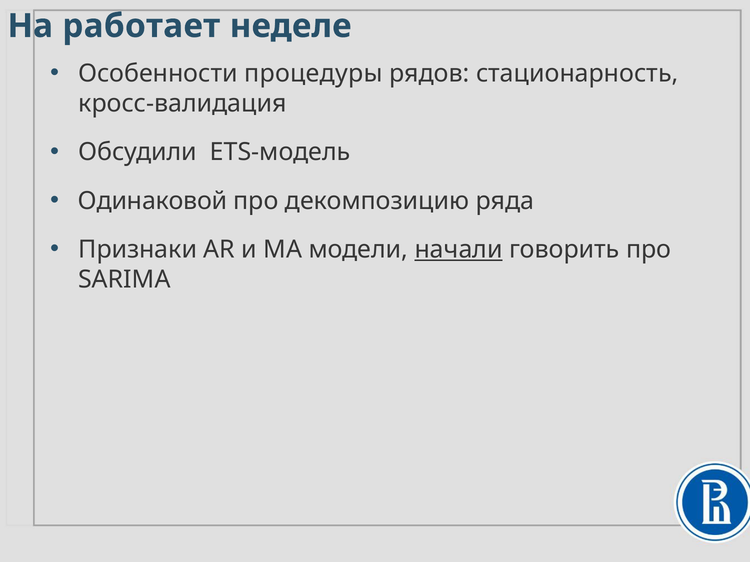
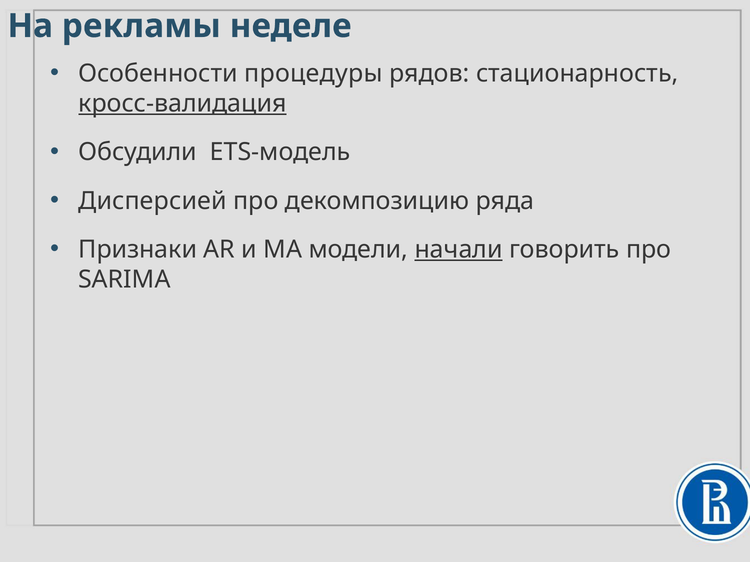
работает: работает -> рекламы
кросс-валидация underline: none -> present
Одинаковой: Одинаковой -> Дисперсией
